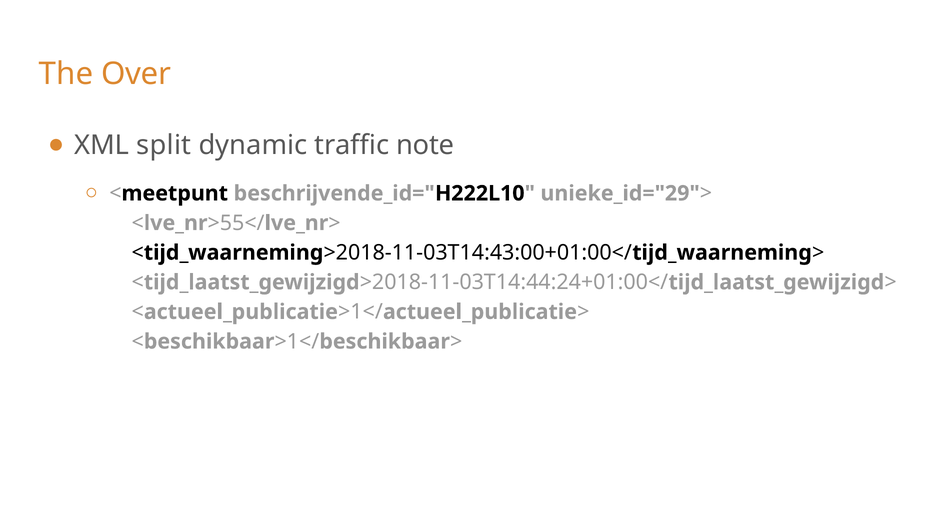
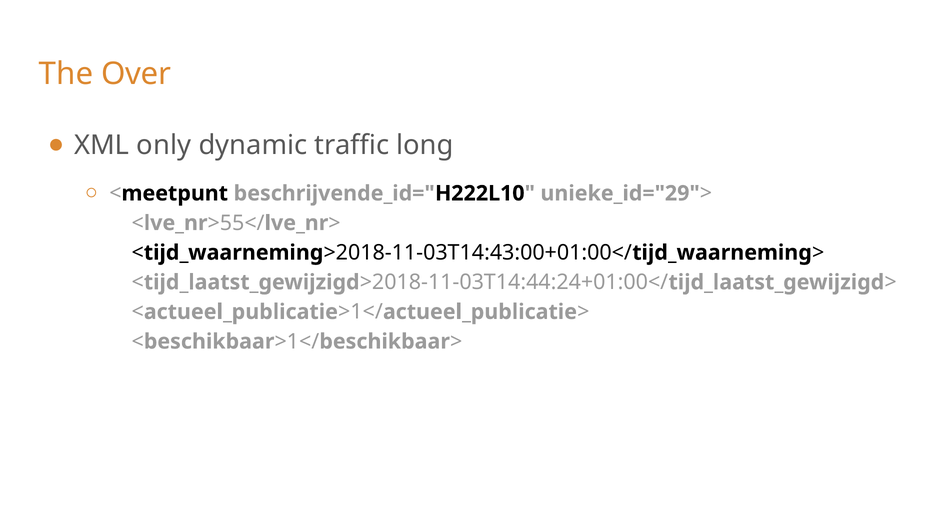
split: split -> only
note: note -> long
